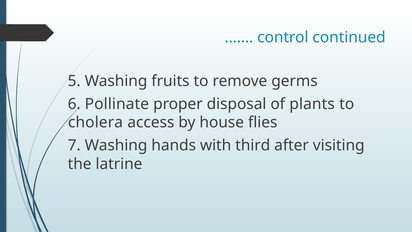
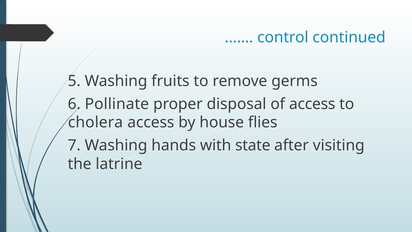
of plants: plants -> access
third: third -> state
